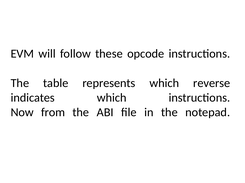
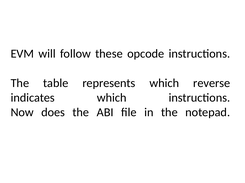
from: from -> does
